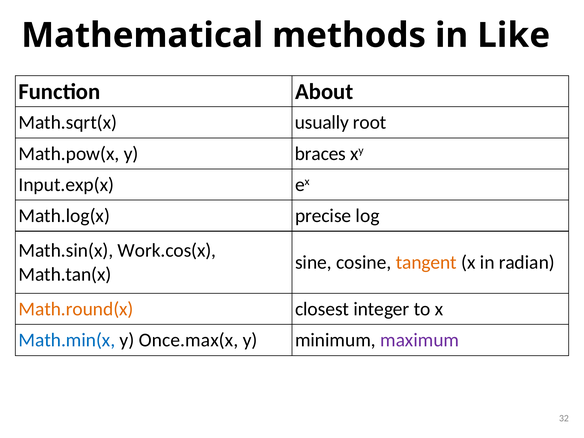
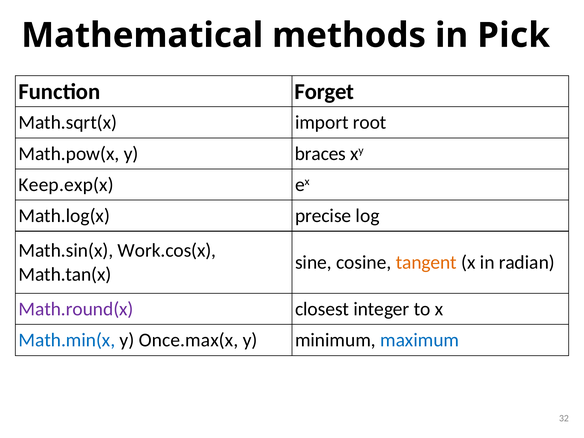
Like: Like -> Pick
About: About -> Forget
usually: usually -> import
Input.exp(x: Input.exp(x -> Keep.exp(x
Math.round(x colour: orange -> purple
maximum colour: purple -> blue
